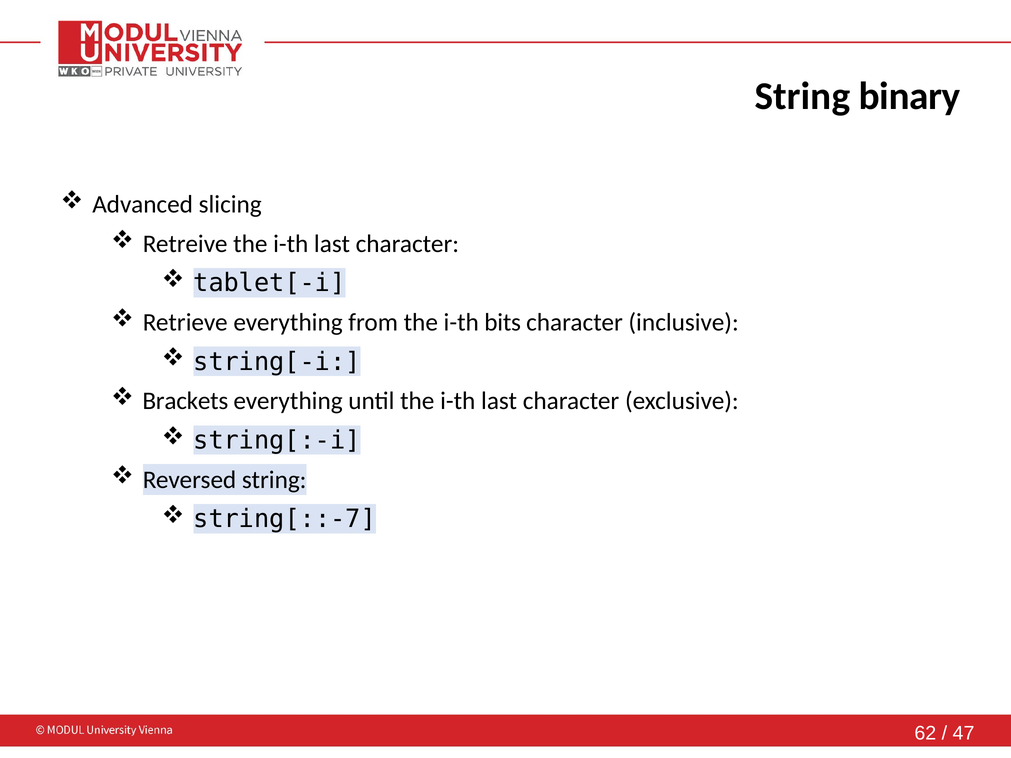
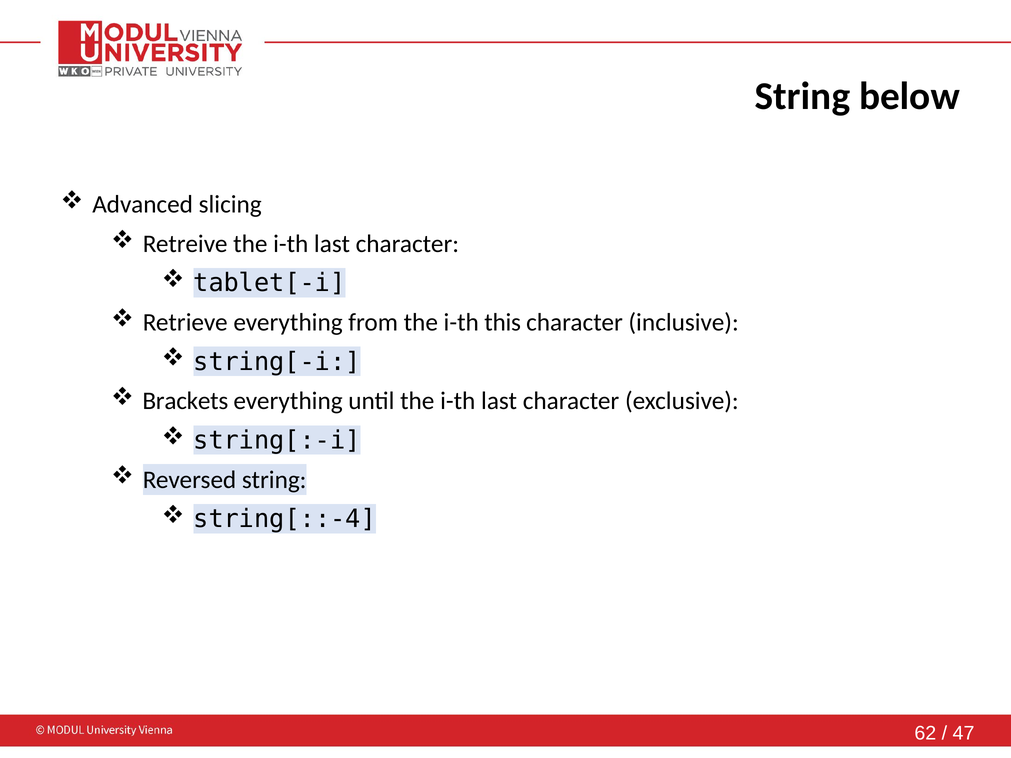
binary: binary -> below
bits: bits -> this
string[::-7: string[::-7 -> string[::-4
